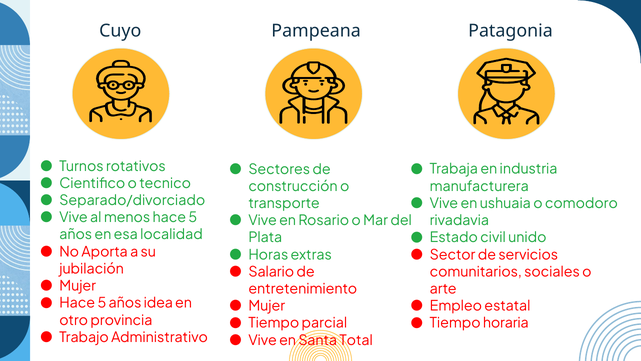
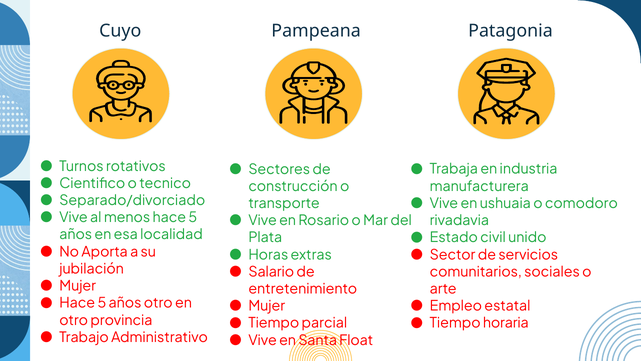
años idea: idea -> otro
Total: Total -> Float
